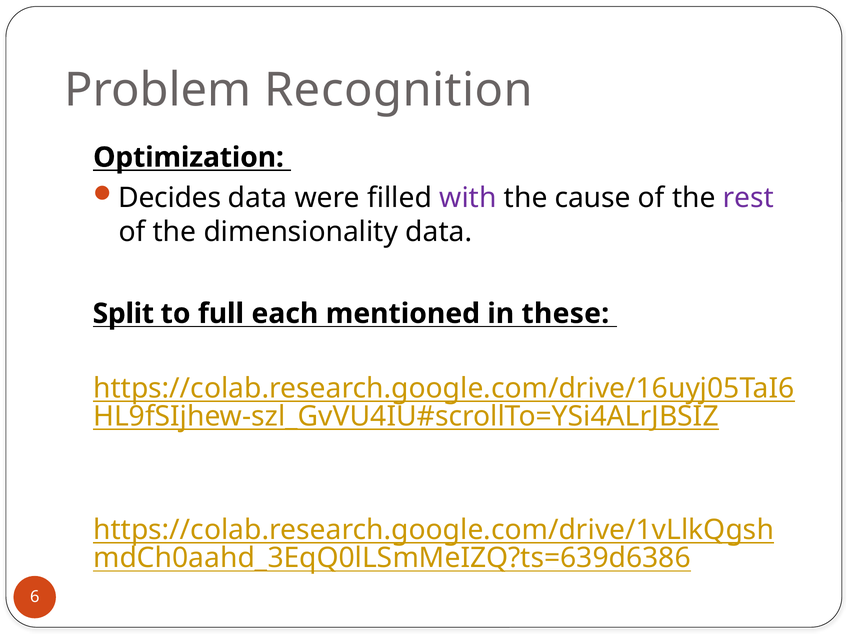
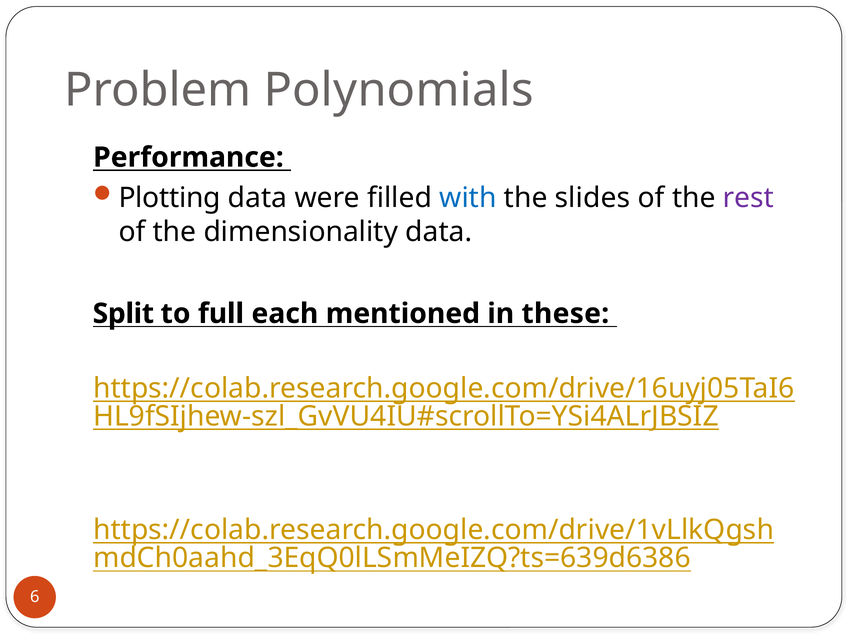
Recognition: Recognition -> Polynomials
Optimization: Optimization -> Performance
Decides: Decides -> Plotting
with colour: purple -> blue
cause: cause -> slides
